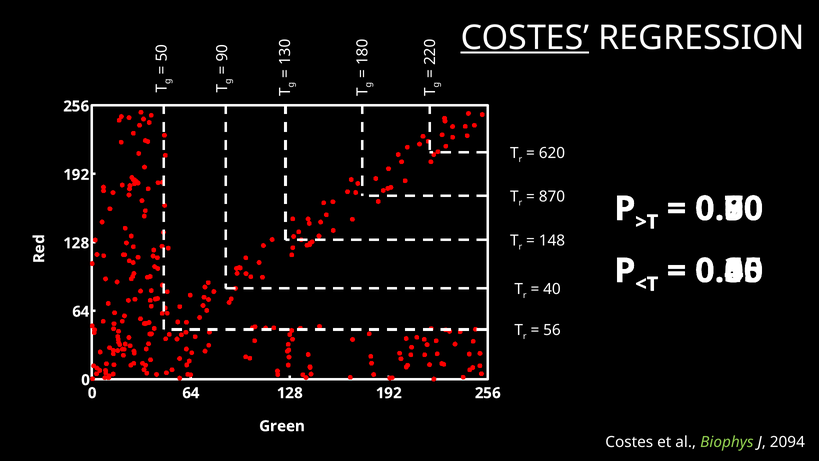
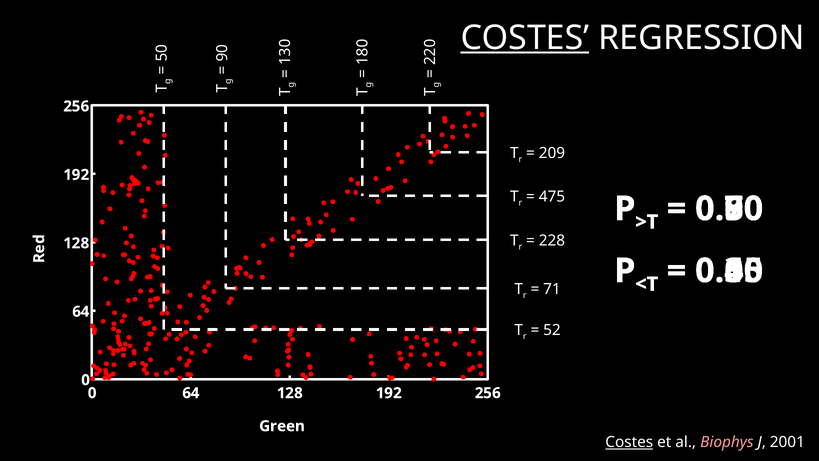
620: 620 -> 209
870: 870 -> 475
148: 148 -> 228
40: 40 -> 71
56: 56 -> 52
Costes at (629, 442) underline: none -> present
Biophys colour: light green -> pink
2094: 2094 -> 2001
